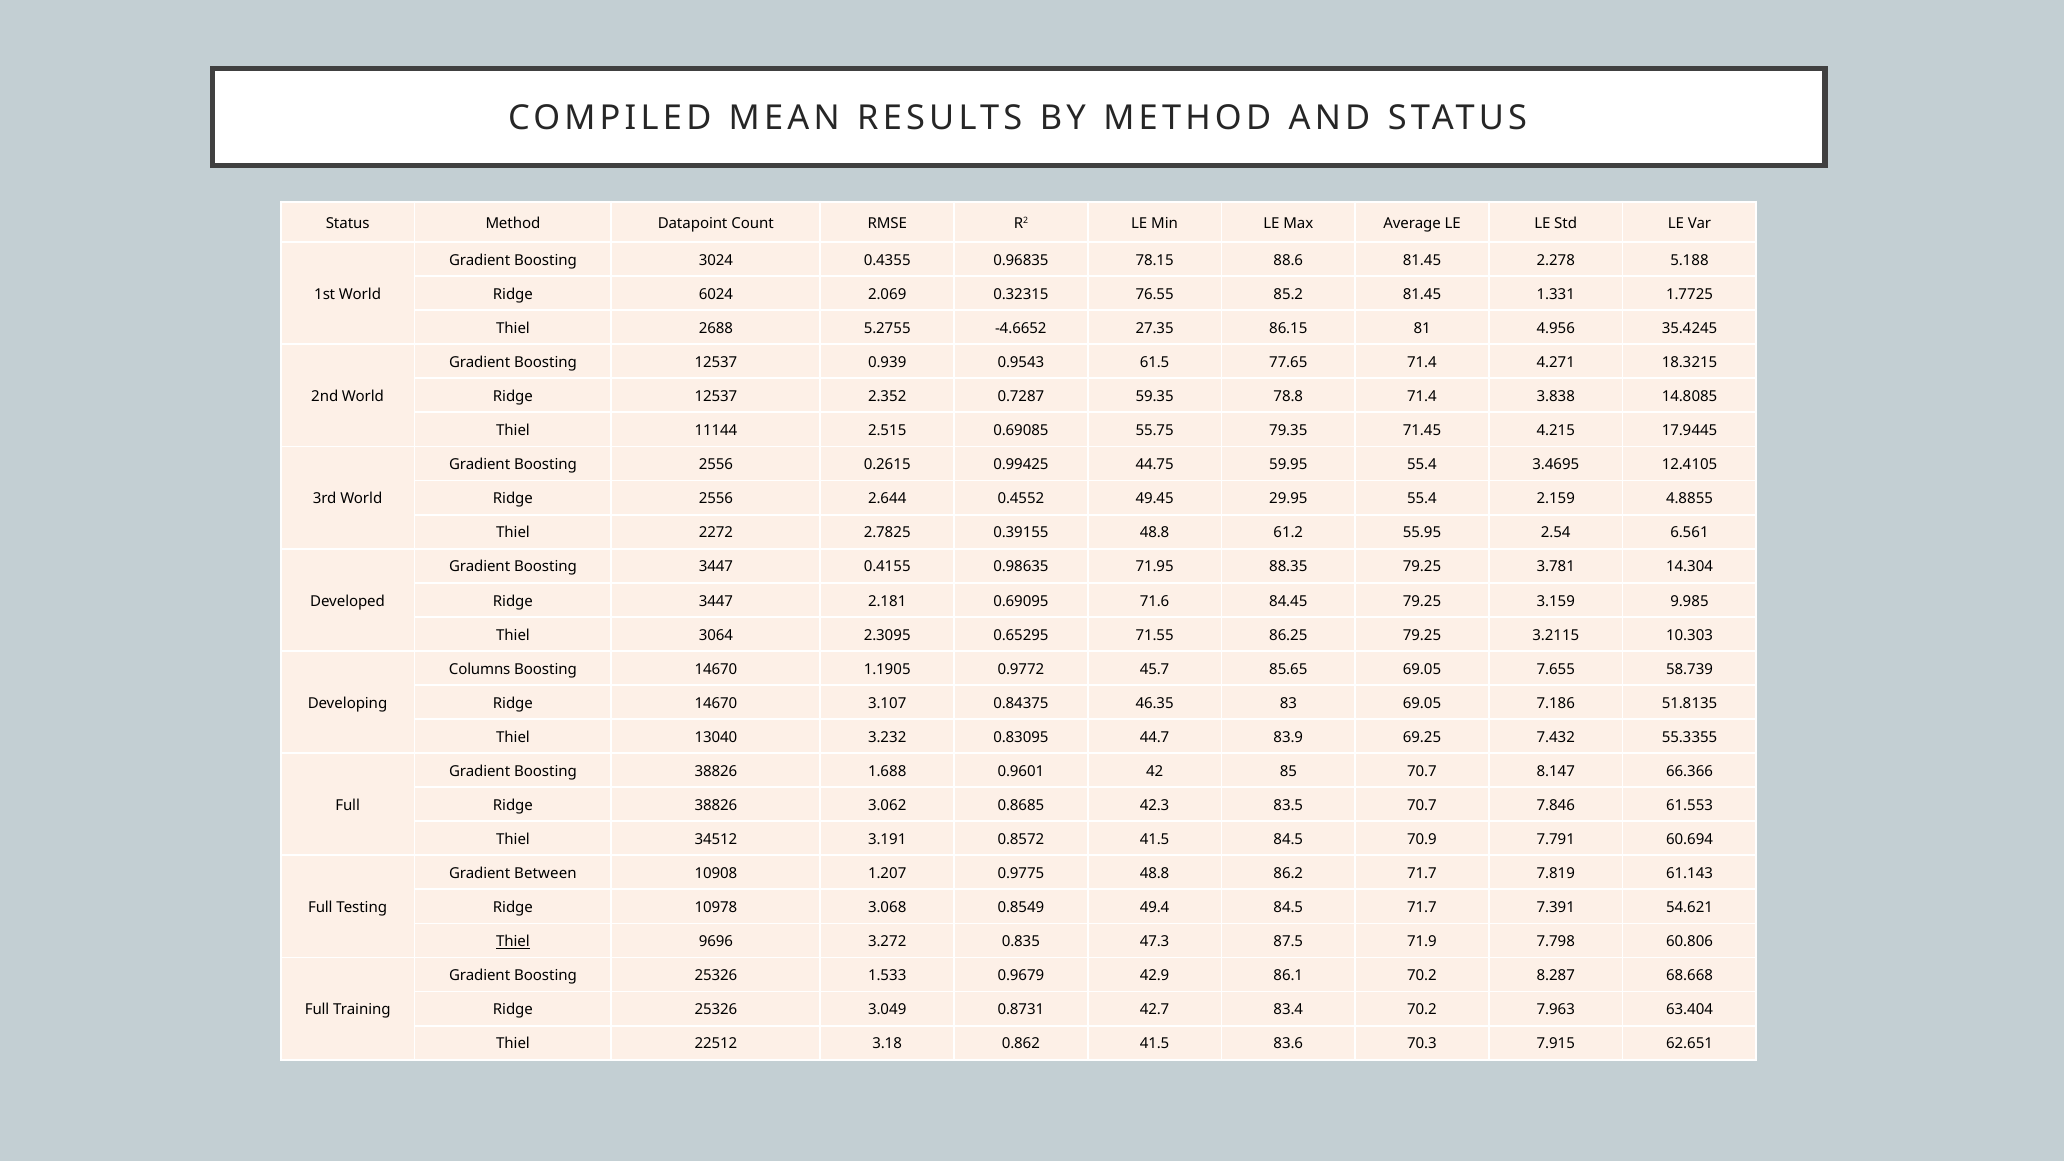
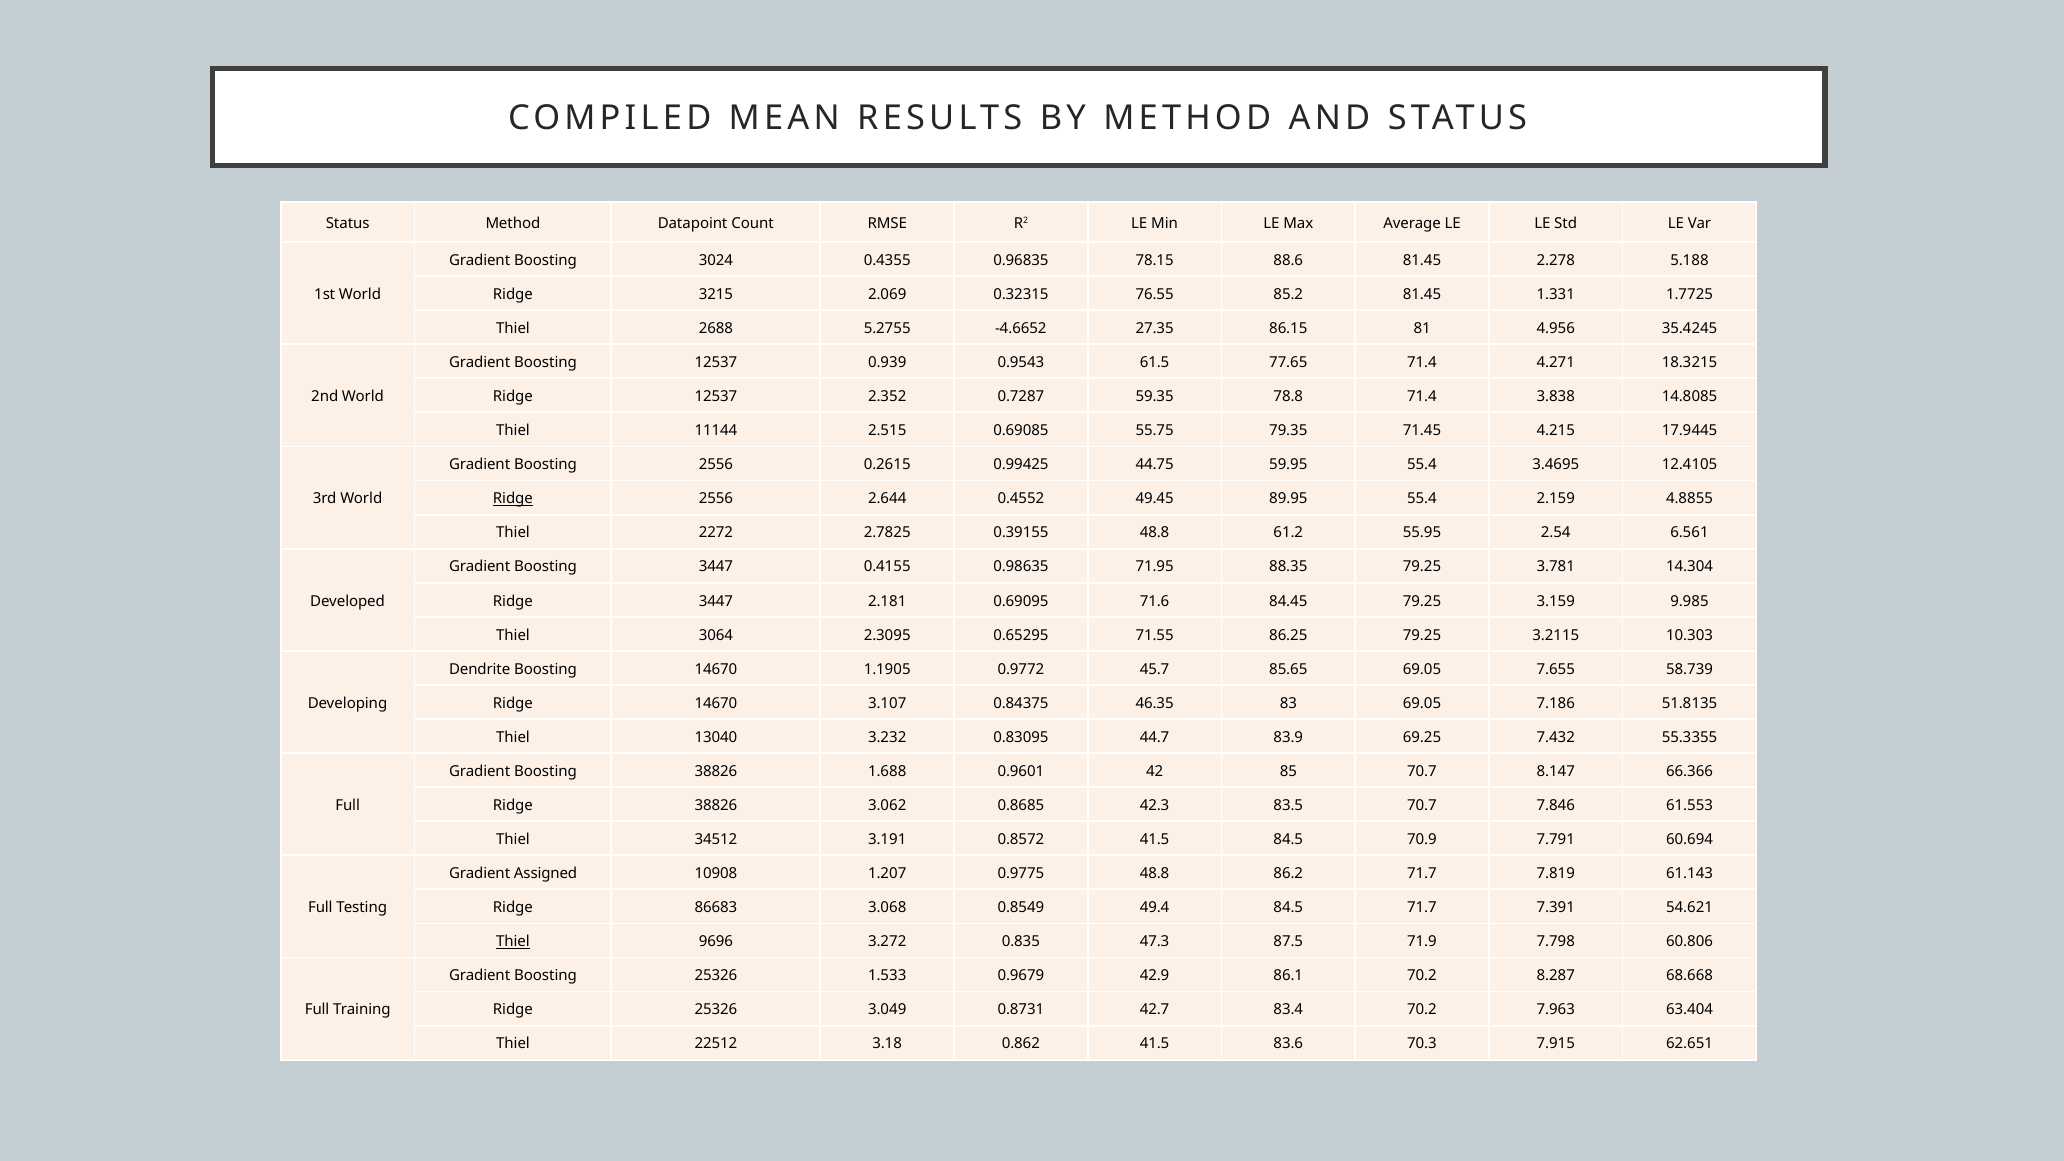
6024: 6024 -> 3215
Ridge at (513, 499) underline: none -> present
29.95: 29.95 -> 89.95
Columns: Columns -> Dendrite
Between: Between -> Assigned
10978: 10978 -> 86683
